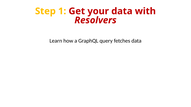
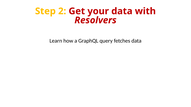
1: 1 -> 2
